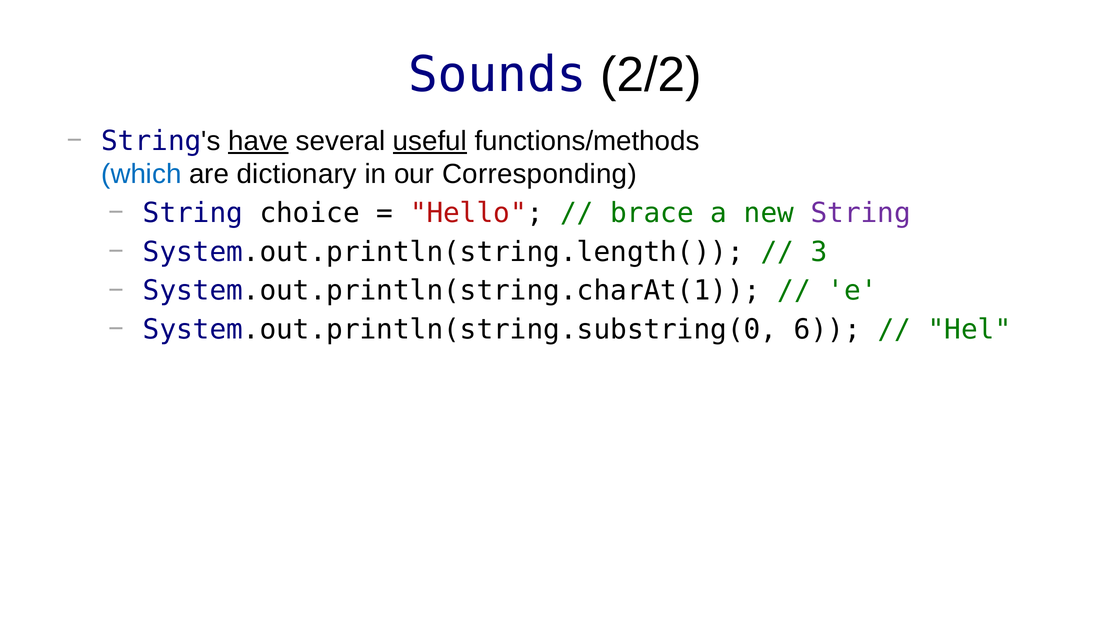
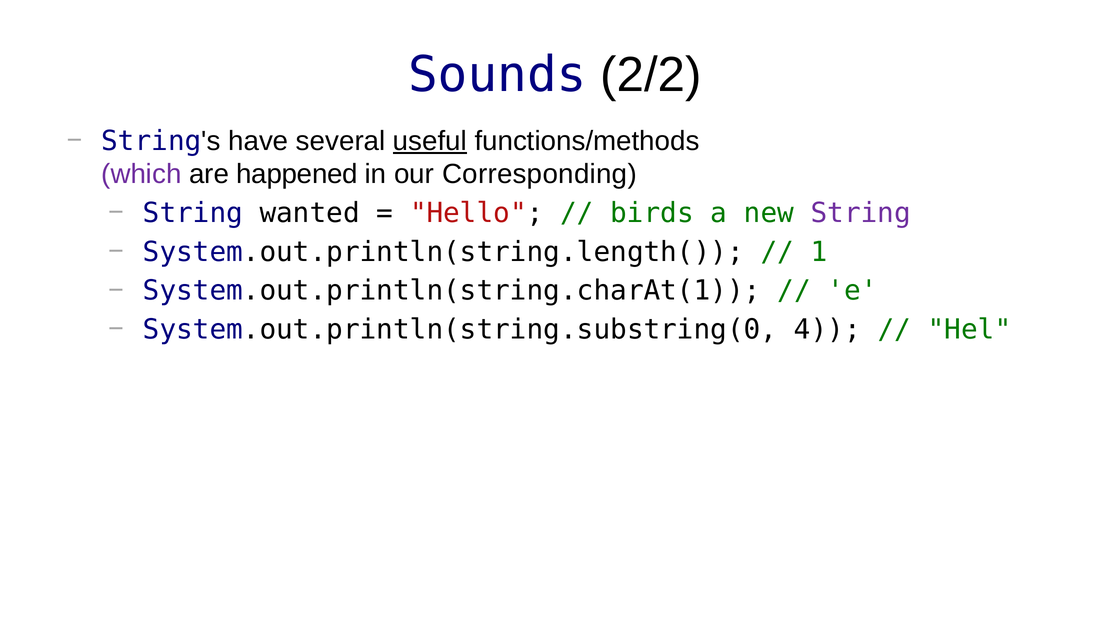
have underline: present -> none
which colour: blue -> purple
dictionary: dictionary -> happened
choice: choice -> wanted
brace: brace -> birds
3: 3 -> 1
6: 6 -> 4
